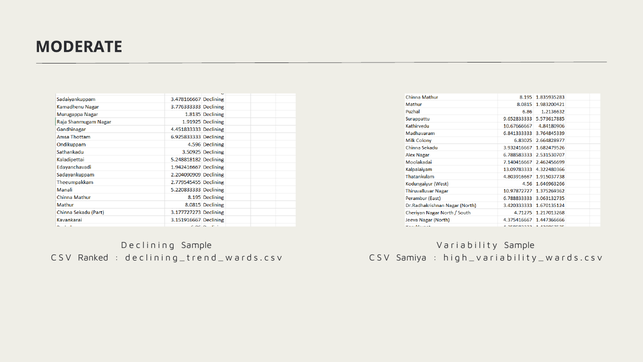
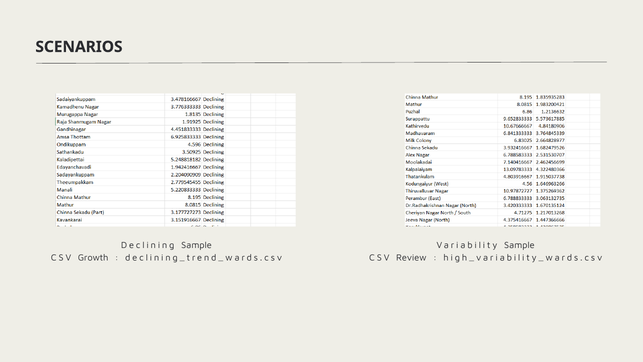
MODERATE: MODERATE -> SCENARIOS
Ranked: Ranked -> Growth
Samiya: Samiya -> Review
